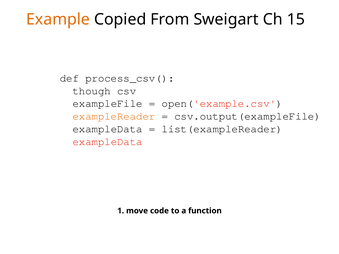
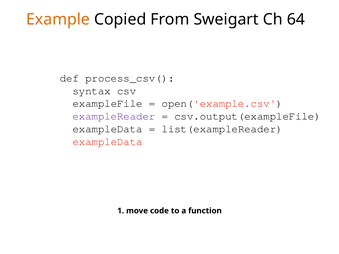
15: 15 -> 64
though: though -> syntax
exampleReader colour: orange -> purple
